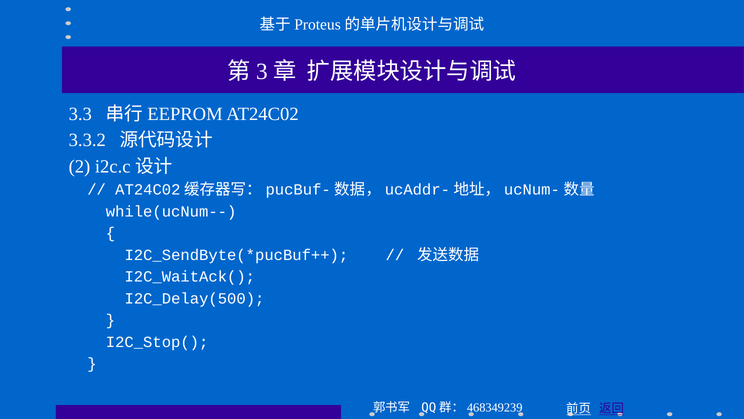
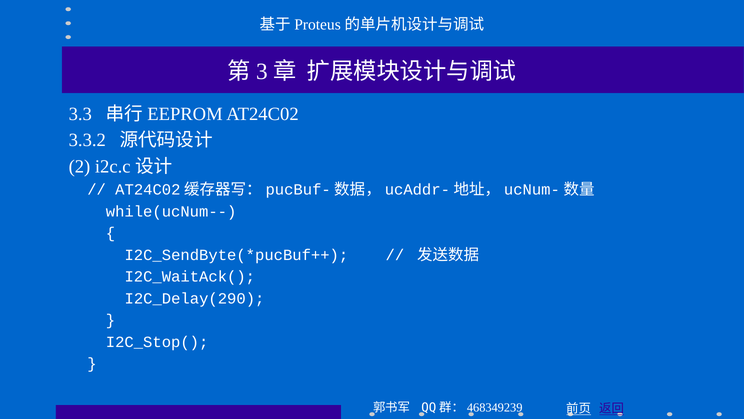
I2C_Delay(500: I2C_Delay(500 -> I2C_Delay(290
